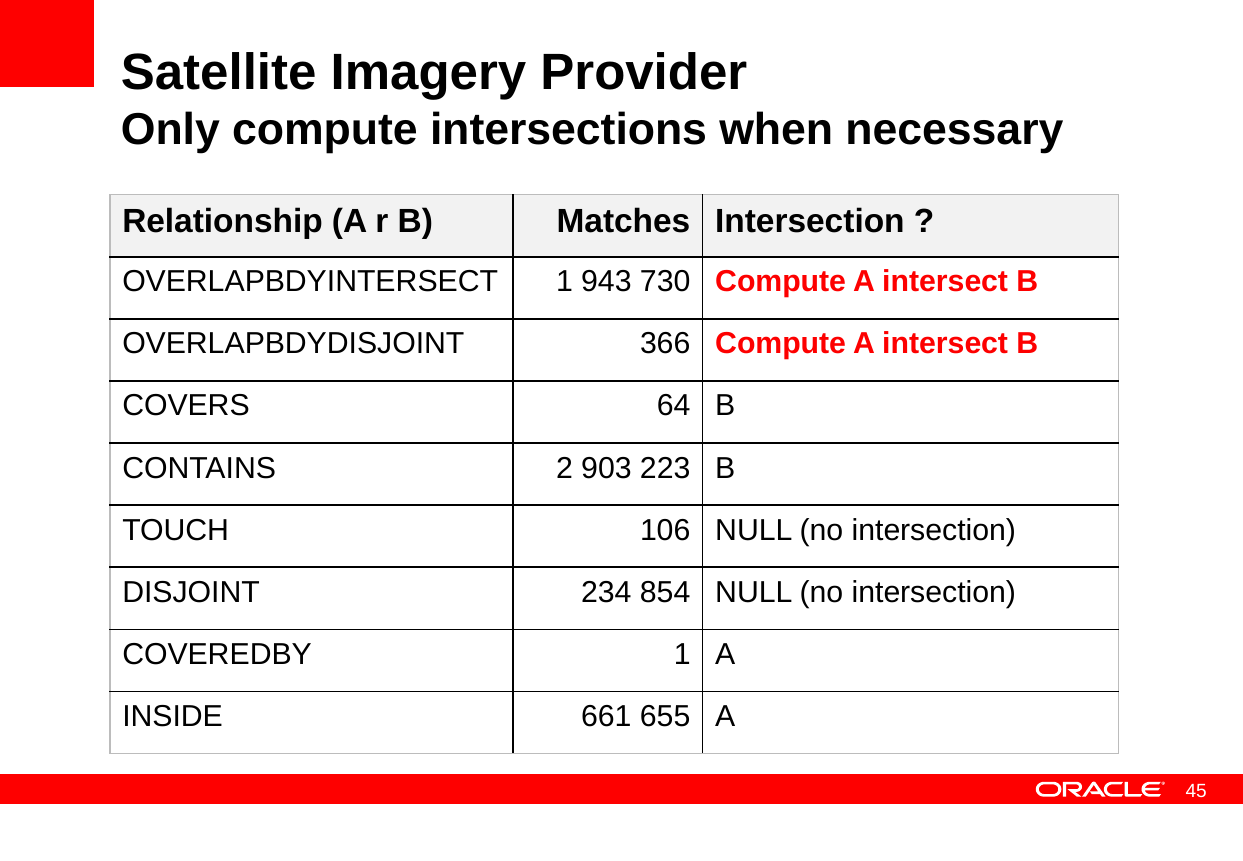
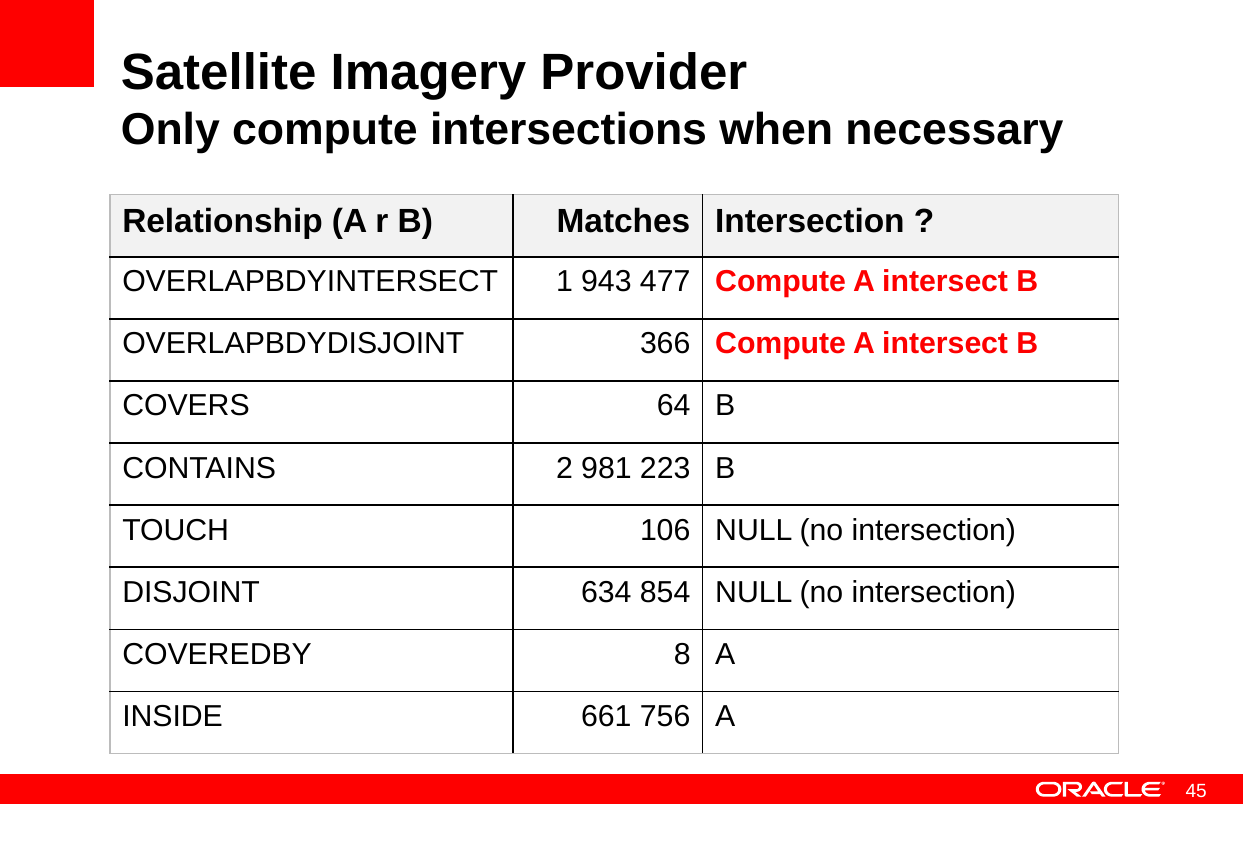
730: 730 -> 477
903: 903 -> 981
234: 234 -> 634
COVEREDBY 1: 1 -> 8
655: 655 -> 756
